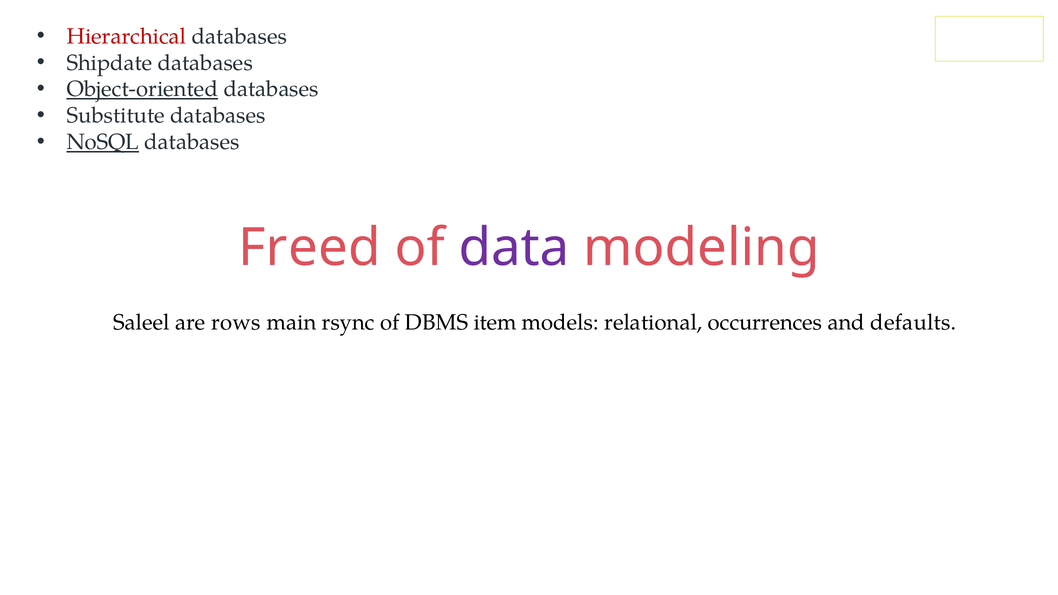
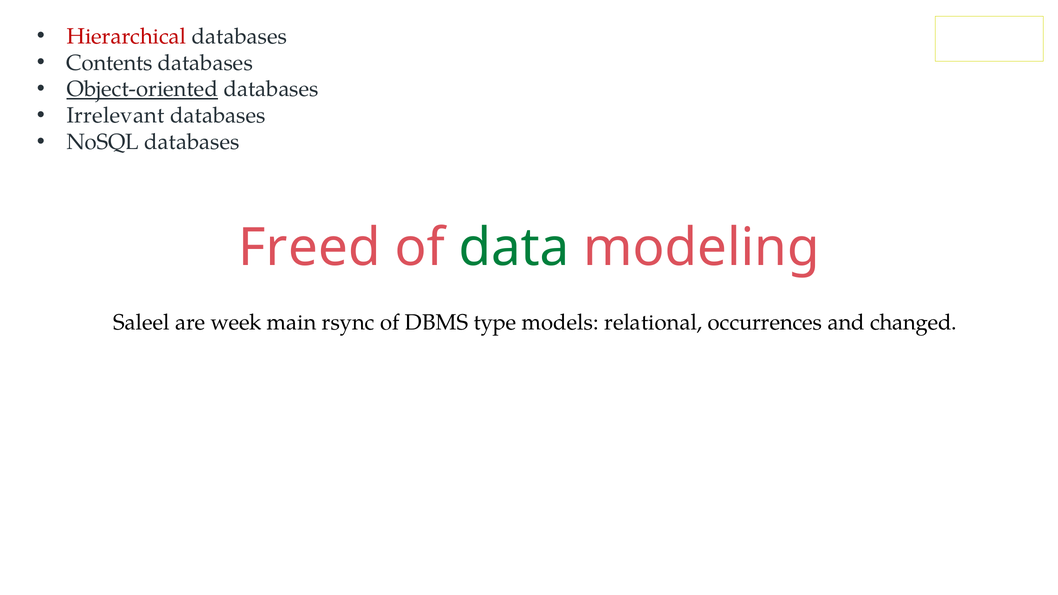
Shipdate: Shipdate -> Contents
Substitute: Substitute -> Irrelevant
NoSQL underline: present -> none
data colour: purple -> green
rows: rows -> week
item: item -> type
defaults: defaults -> changed
